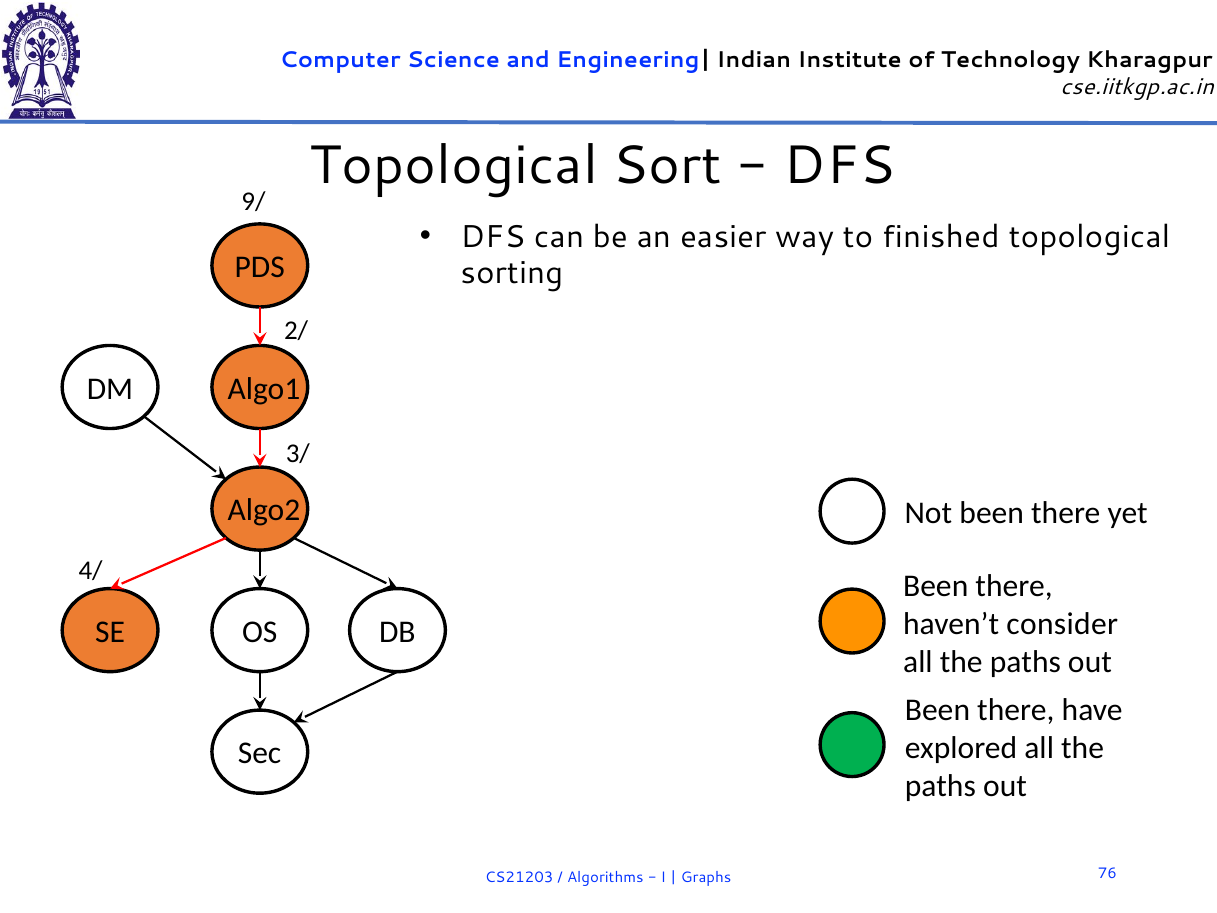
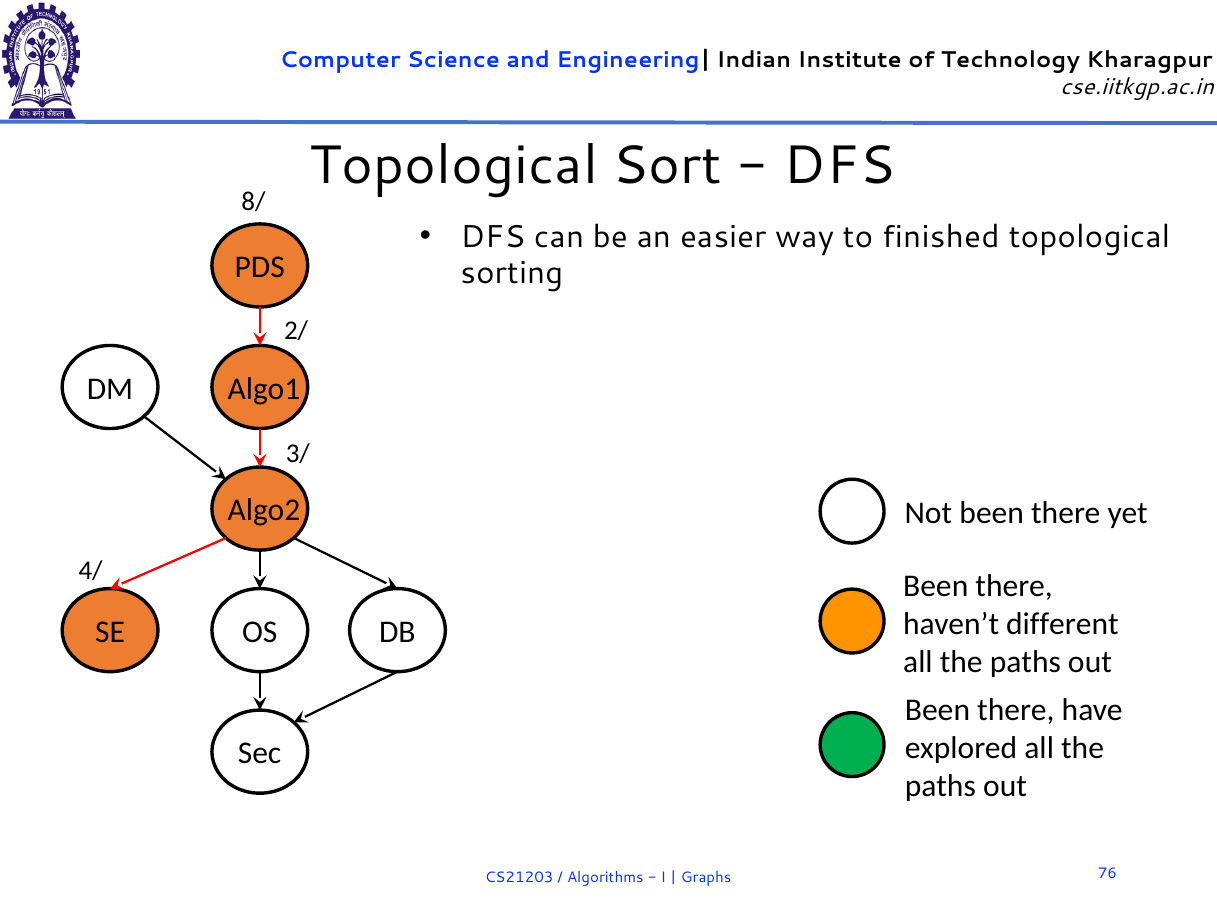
9/: 9/ -> 8/
consider: consider -> different
